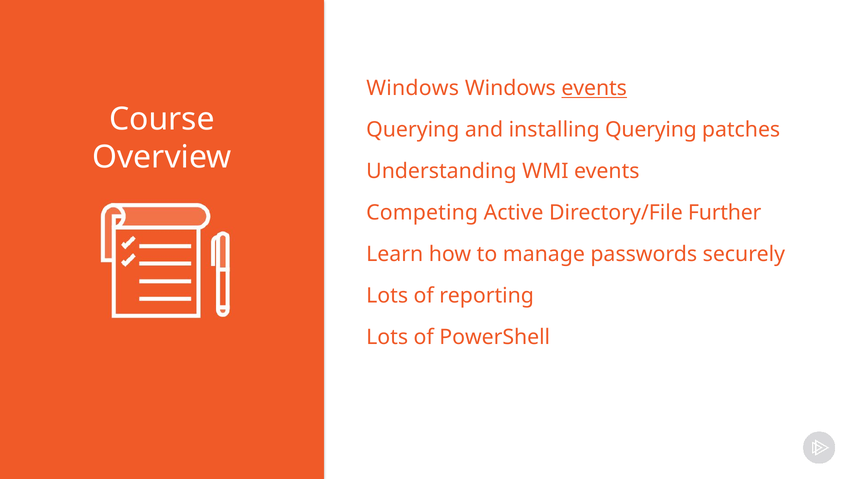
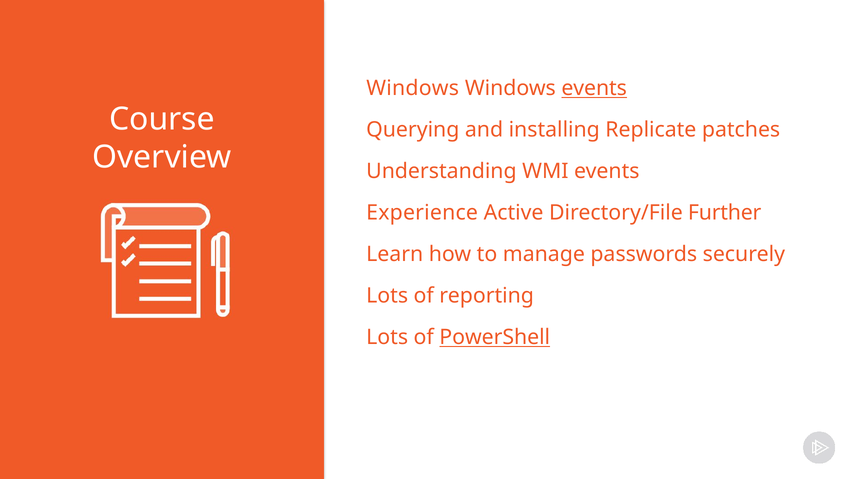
installing Querying: Querying -> Replicate
Competing: Competing -> Experience
PowerShell underline: none -> present
